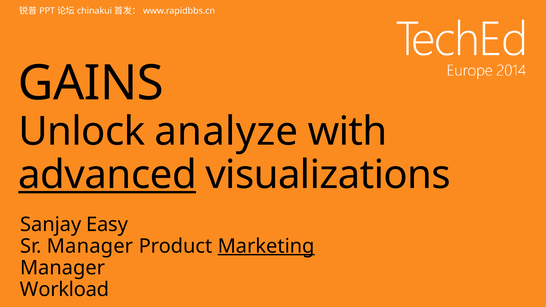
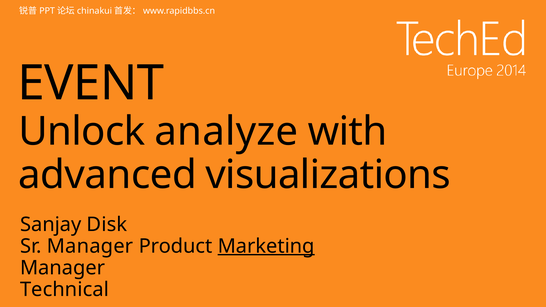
GAINS: GAINS -> EVENT
advanced underline: present -> none
Easy: Easy -> Disk
Workload: Workload -> Technical
